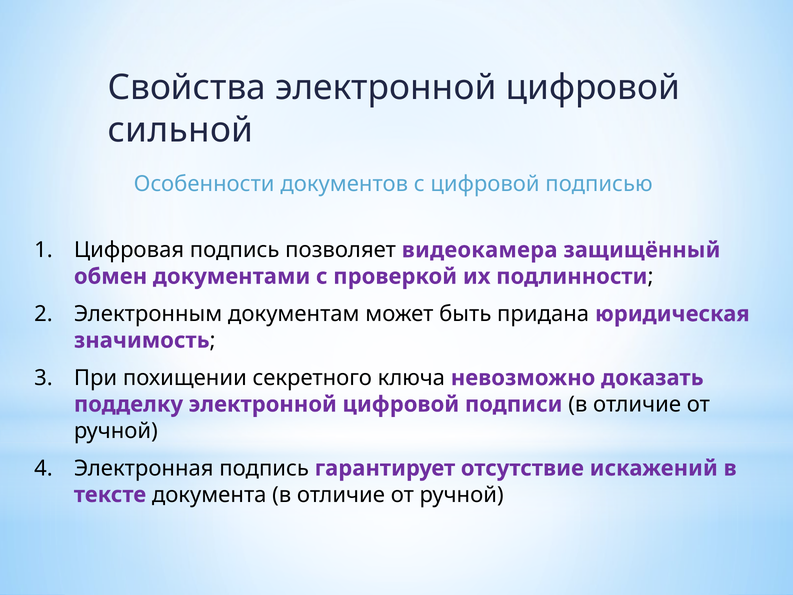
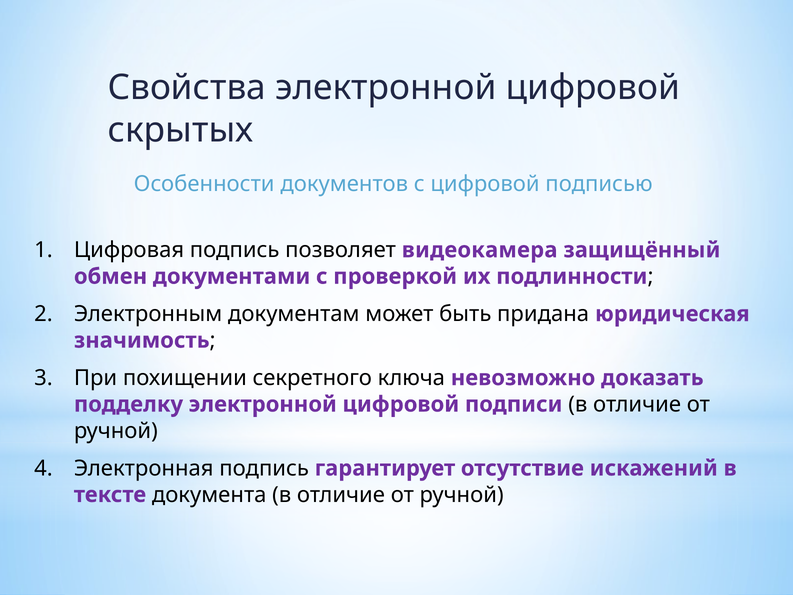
сильной: сильной -> скрытых
